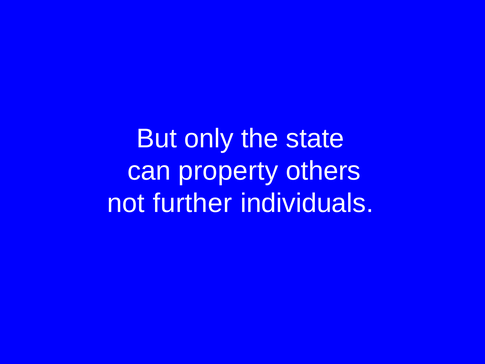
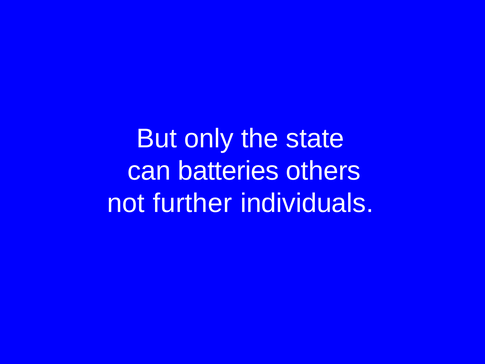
property: property -> batteries
